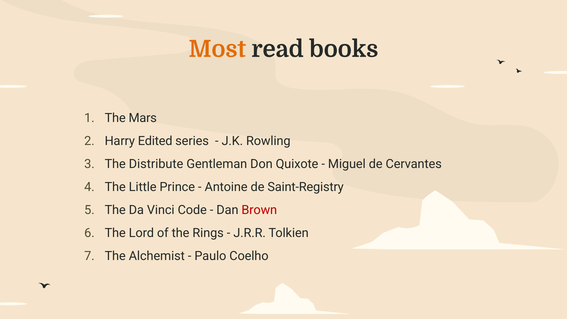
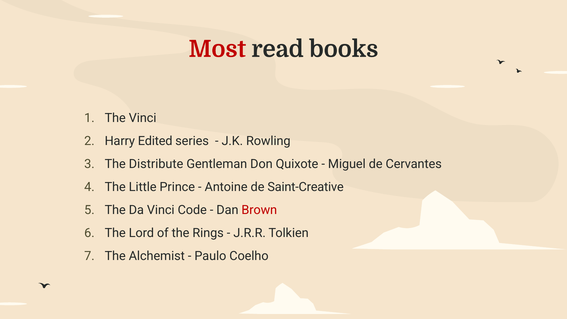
Most colour: orange -> red
The Mars: Mars -> Vinci
Saint-Registry: Saint-Registry -> Saint-Creative
